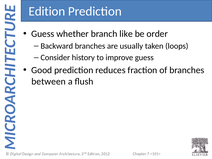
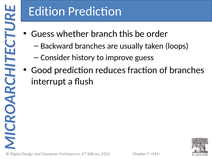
like: like -> this
between: between -> interrupt
